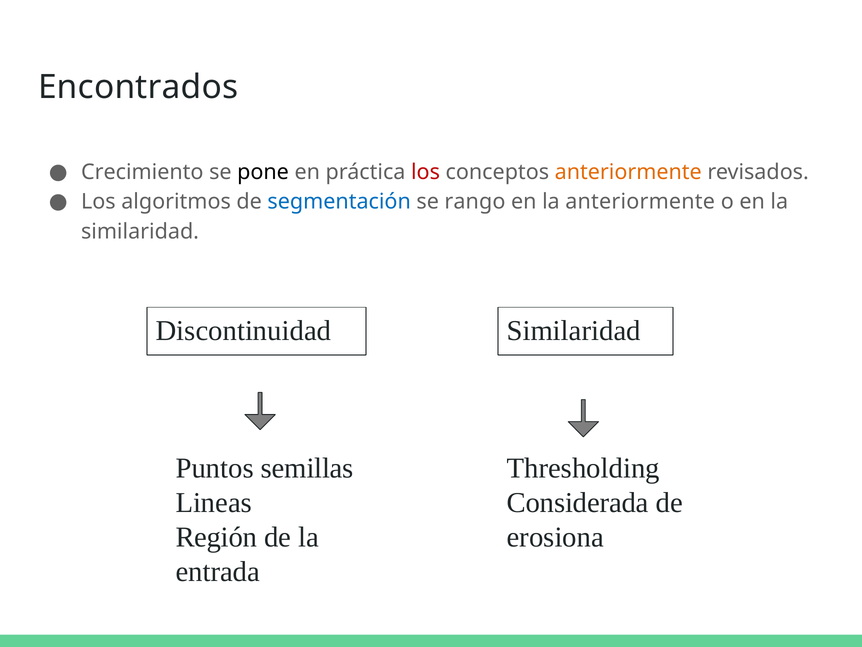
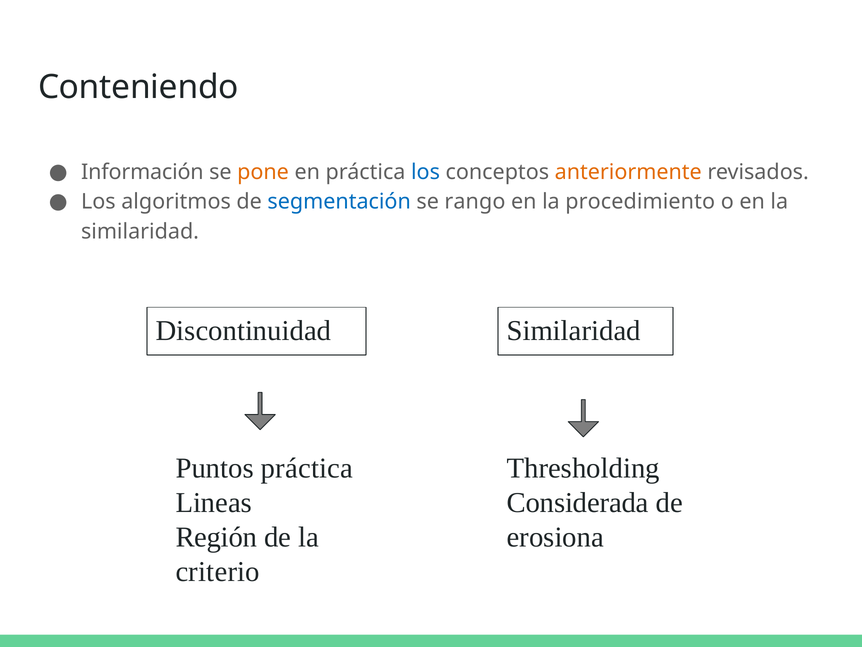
Encontrados: Encontrados -> Conteniendo
Crecimiento: Crecimiento -> Información
pone colour: black -> orange
los at (425, 172) colour: red -> blue
la anteriormente: anteriormente -> procedimiento
Puntos semillas: semillas -> práctica
entrada: entrada -> criterio
